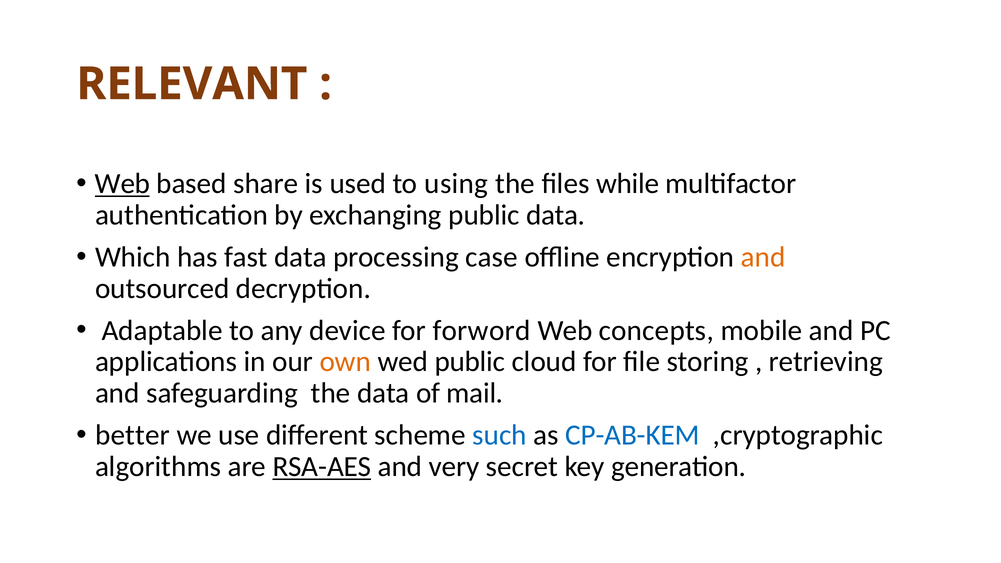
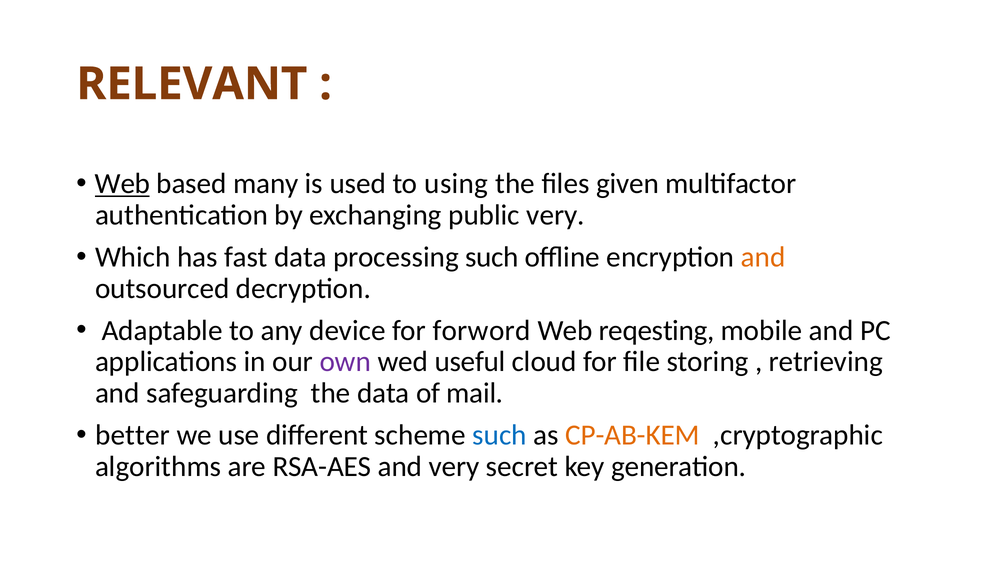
share: share -> many
while: while -> given
public data: data -> very
processing case: case -> such
concepts: concepts -> reqesting
own colour: orange -> purple
wed public: public -> useful
CP-AB-KEM colour: blue -> orange
RSA-AES underline: present -> none
